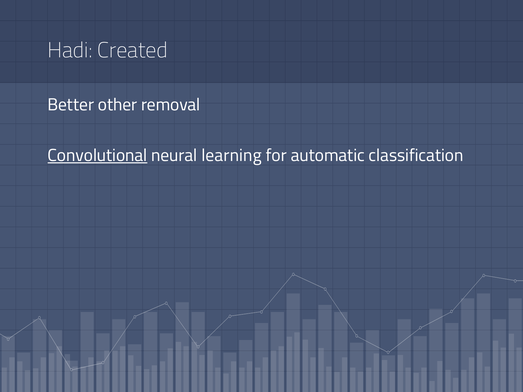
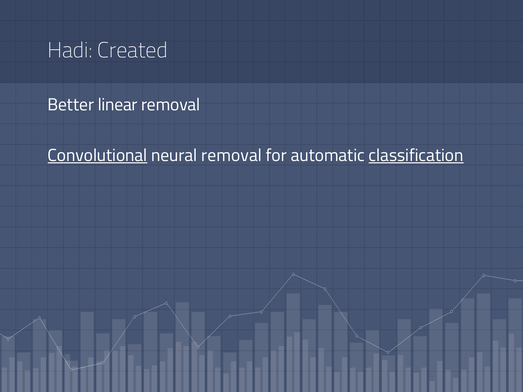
other: other -> linear
neural learning: learning -> removal
classification underline: none -> present
